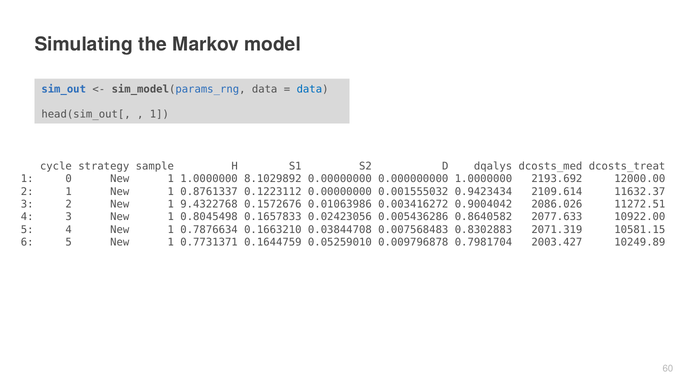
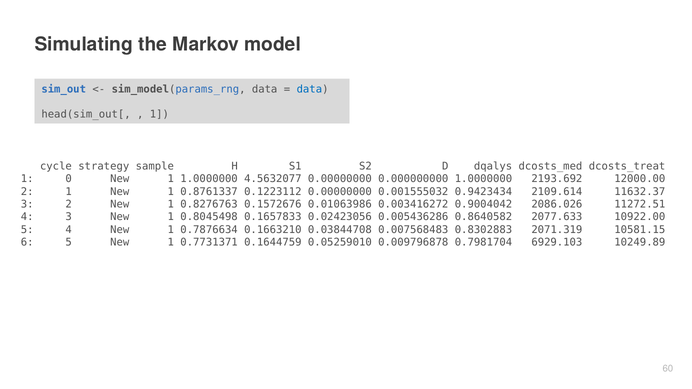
8.1029892: 8.1029892 -> 4.5632077
9.4322768: 9.4322768 -> 0.8276763
2003.427: 2003.427 -> 6929.103
